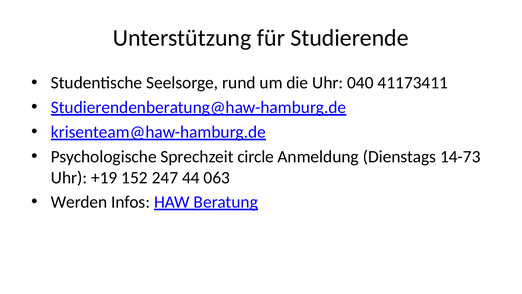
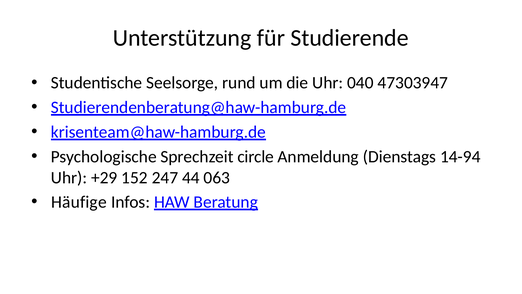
41173411: 41173411 -> 47303947
14-73: 14-73 -> 14-94
+19: +19 -> +29
Werden: Werden -> Häufige
